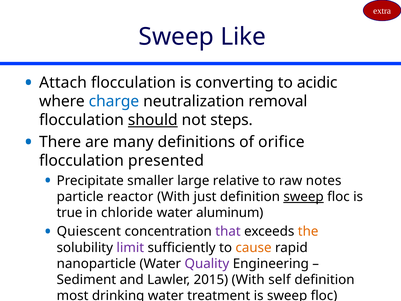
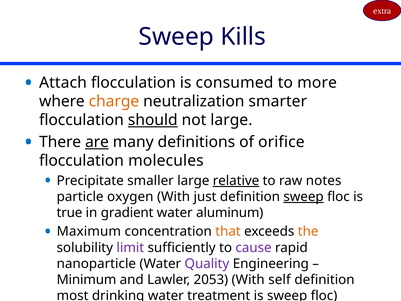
Like: Like -> Kills
converting: converting -> consumed
acidic: acidic -> more
charge colour: blue -> orange
removal: removal -> smarter
not steps: steps -> large
are underline: none -> present
presented: presented -> molecules
relative underline: none -> present
reactor: reactor -> oxygen
chloride: chloride -> gradient
Quiescent: Quiescent -> Maximum
that colour: purple -> orange
cause colour: orange -> purple
Sediment: Sediment -> Minimum
2015: 2015 -> 2053
